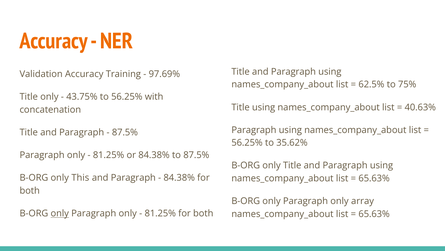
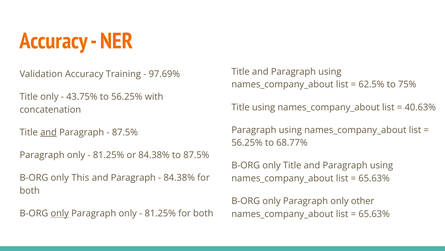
and at (49, 132) underline: none -> present
35.62%: 35.62% -> 68.77%
array: array -> other
